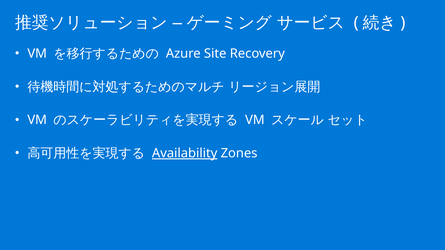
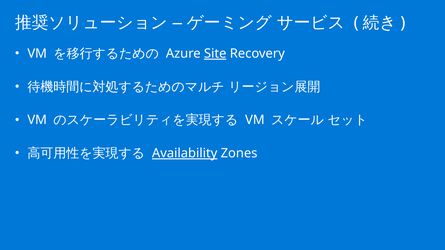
Site underline: none -> present
